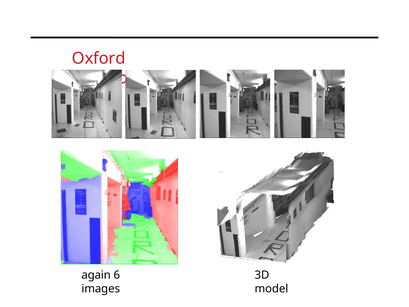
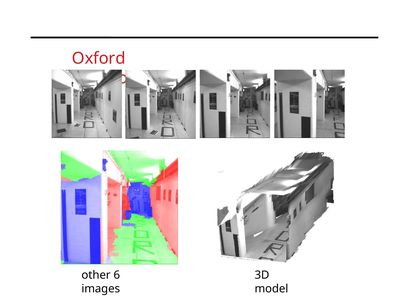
again: again -> other
